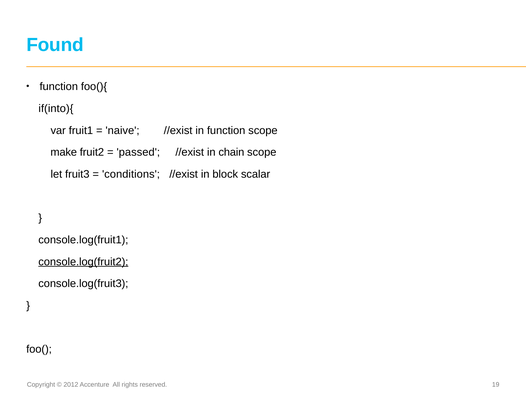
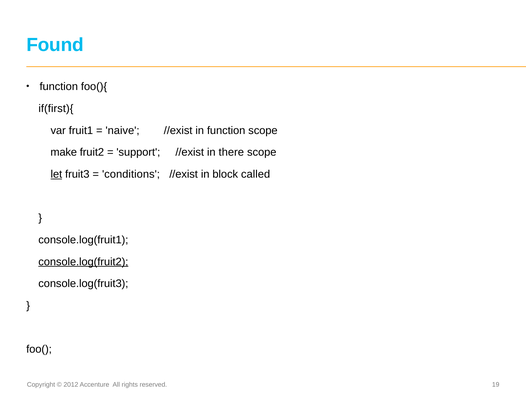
if(into){: if(into){ -> if(first){
passed: passed -> support
chain: chain -> there
let underline: none -> present
scalar: scalar -> called
